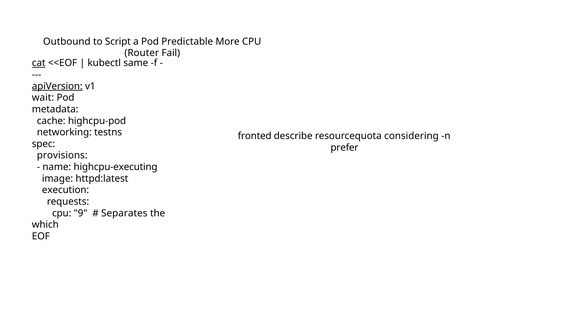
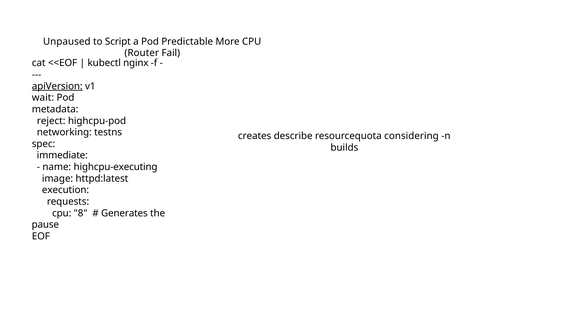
Outbound: Outbound -> Unpaused
cat underline: present -> none
same: same -> nginx
cache: cache -> reject
fronted: fronted -> creates
prefer: prefer -> builds
provisions: provisions -> immediate
9: 9 -> 8
Separates: Separates -> Generates
which: which -> pause
